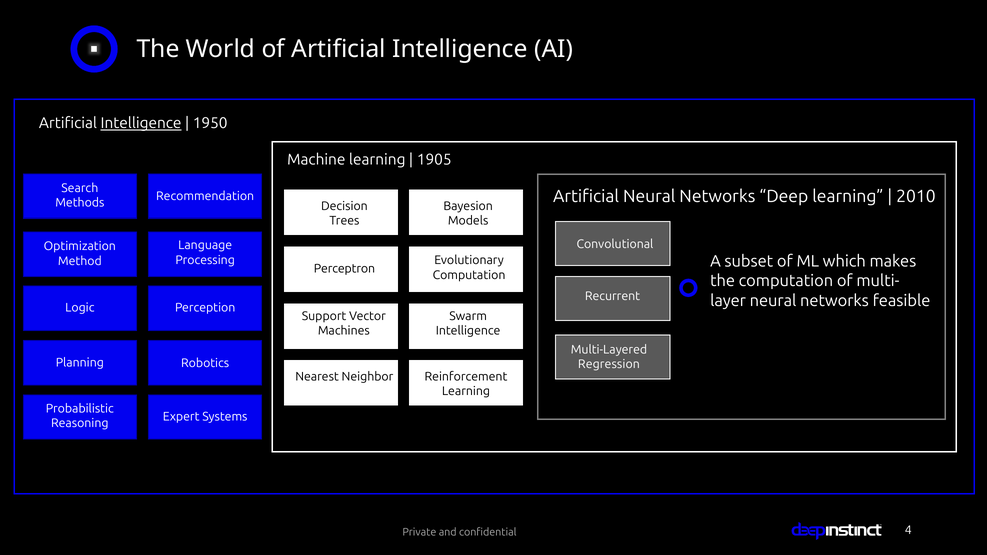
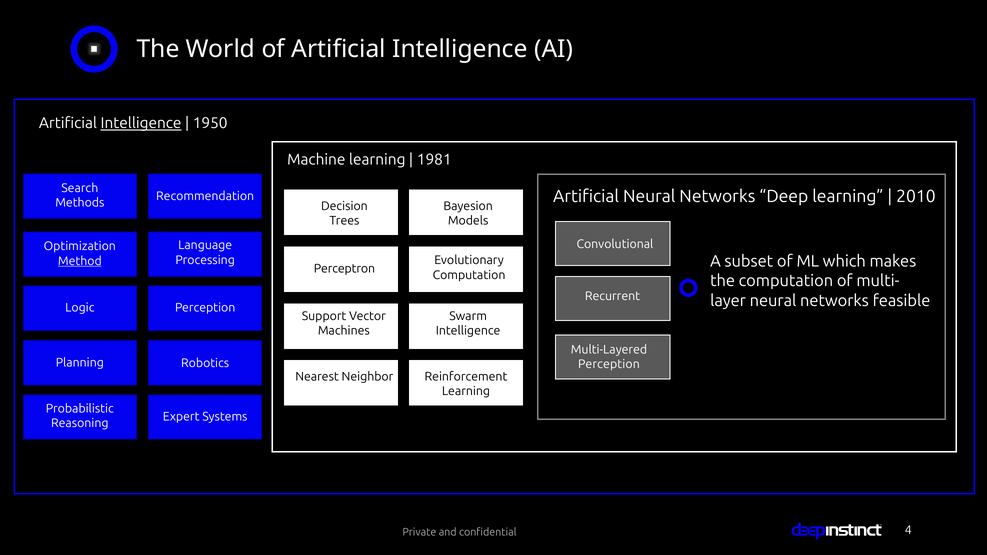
1905: 1905 -> 1981
Method underline: none -> present
Regression at (609, 364): Regression -> Perception
